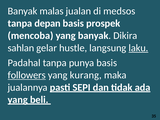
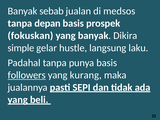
malas: malas -> sebab
mencoba: mencoba -> fokuskan
sahlan: sahlan -> simple
laku underline: present -> none
